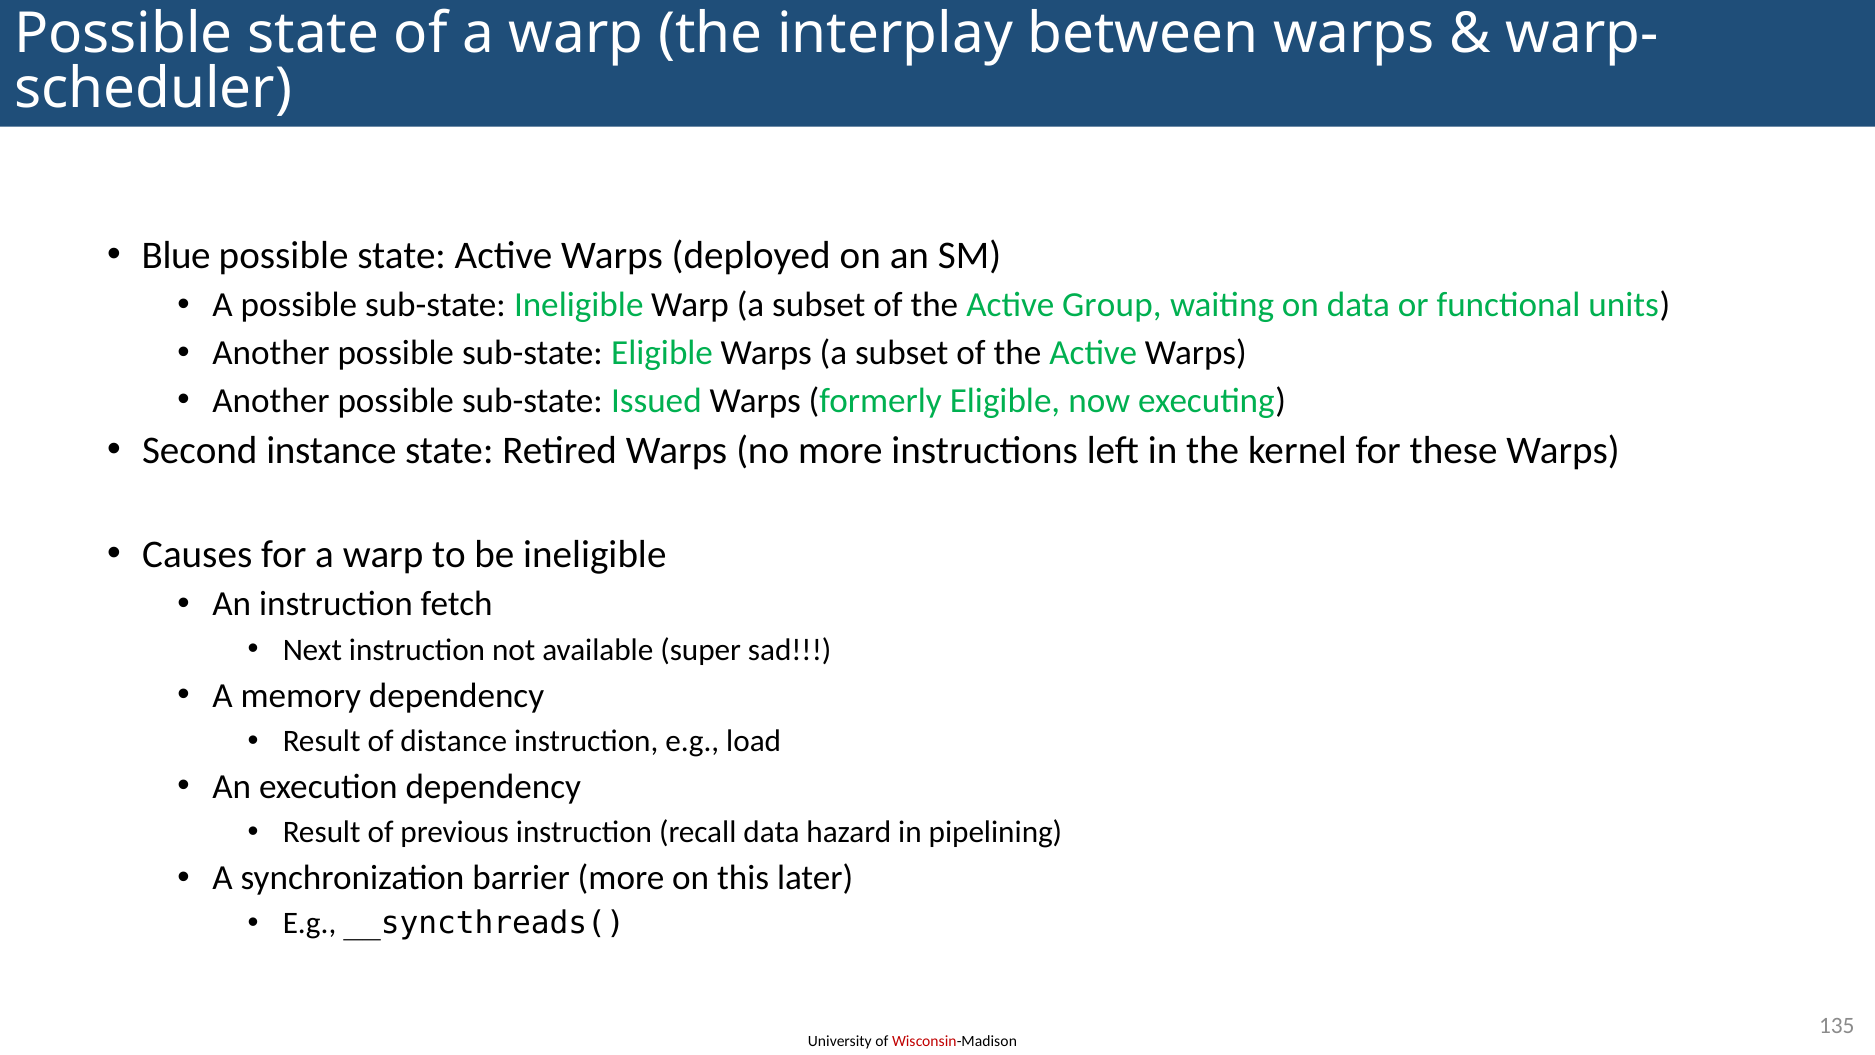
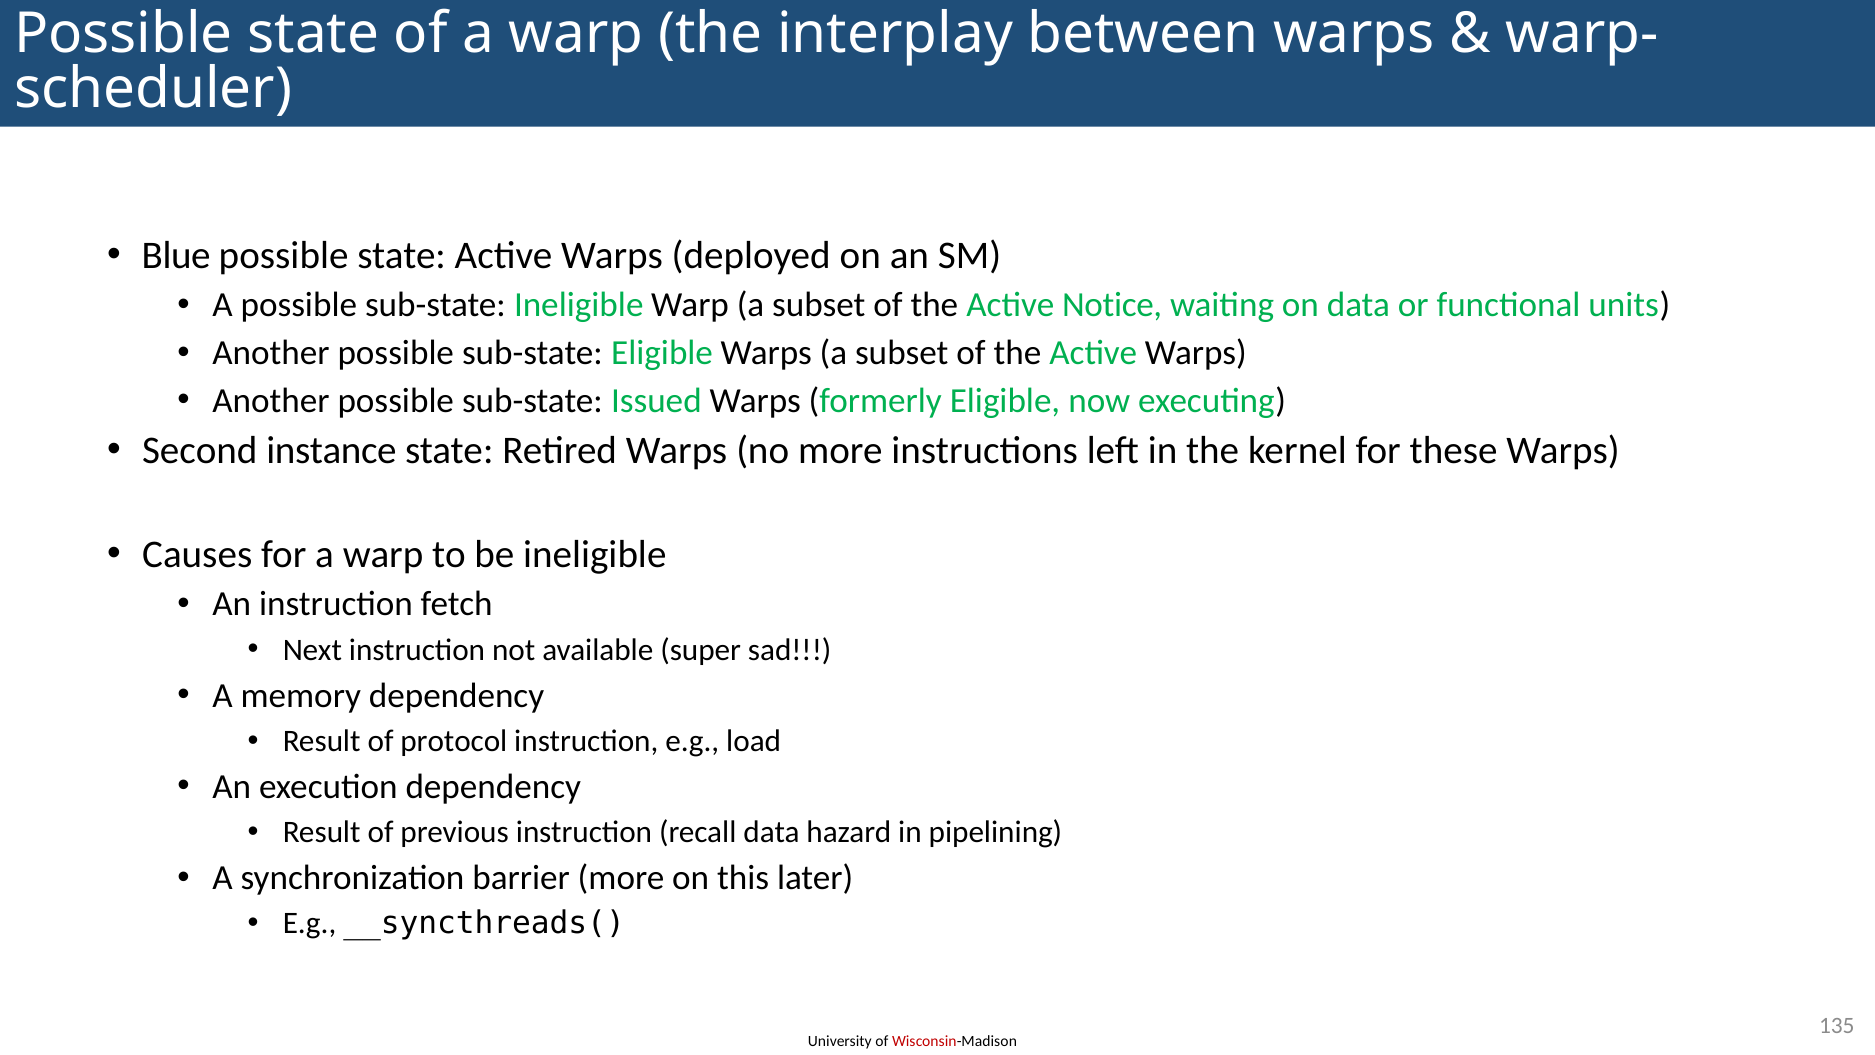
Group: Group -> Notice
distance: distance -> protocol
